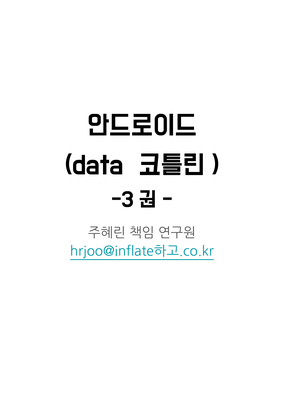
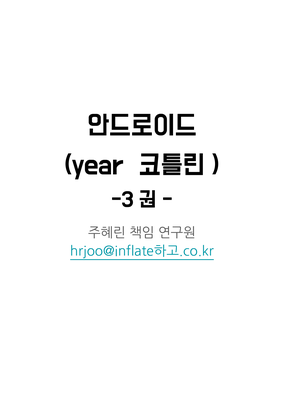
data: data -> year
